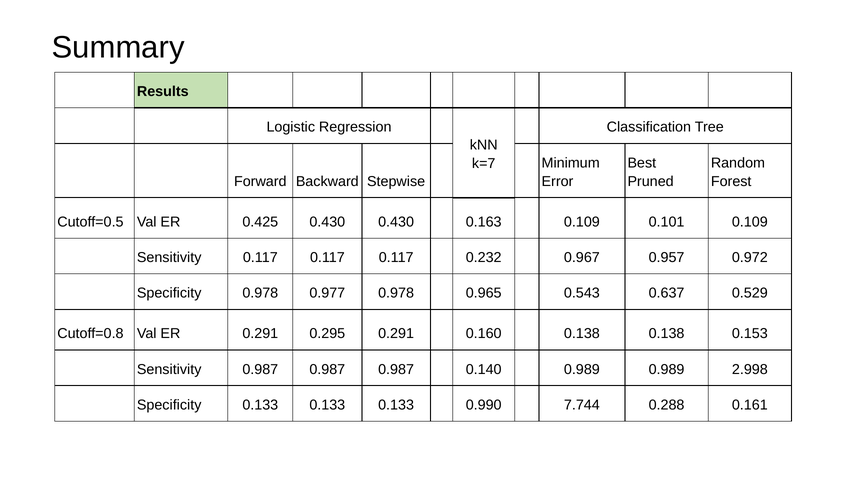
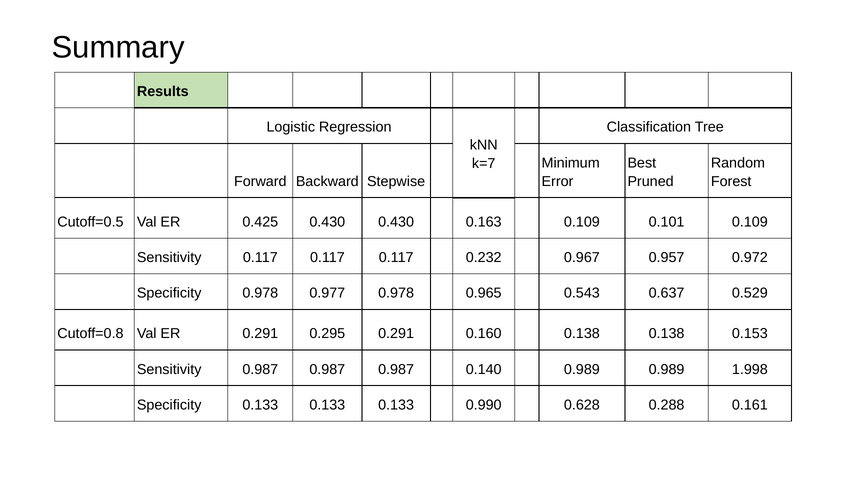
2.998: 2.998 -> 1.998
7.744: 7.744 -> 0.628
